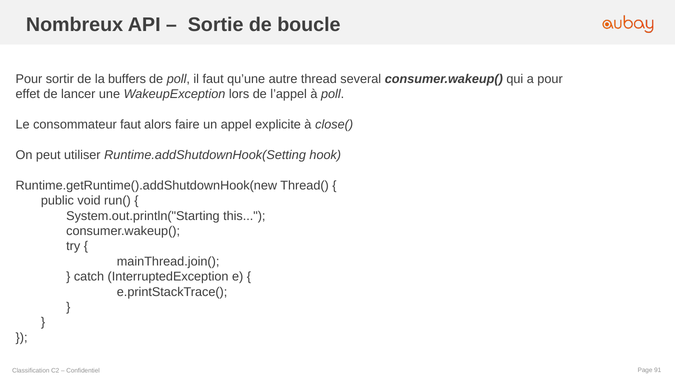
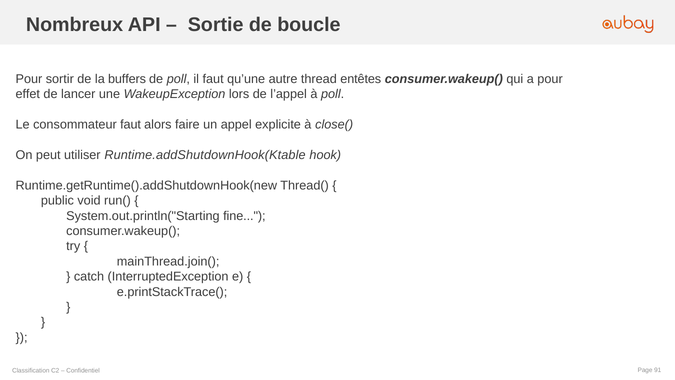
several: several -> entêtes
Runtime.addShutdownHook(Setting: Runtime.addShutdownHook(Setting -> Runtime.addShutdownHook(Ktable
this: this -> fine
